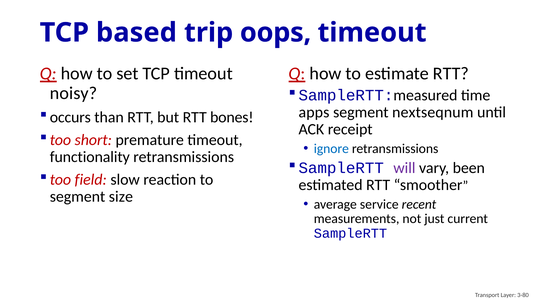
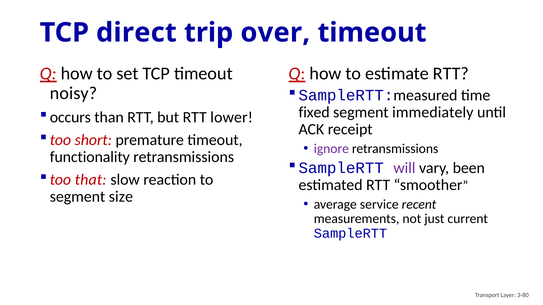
based: based -> direct
oops: oops -> over
apps: apps -> fixed
nextseqnum: nextseqnum -> immediately
bones: bones -> lower
ignore colour: blue -> purple
field: field -> that
